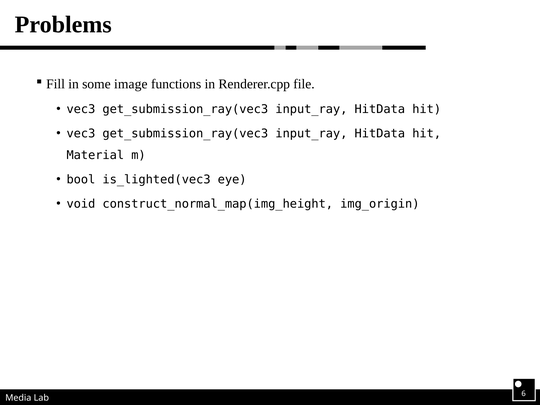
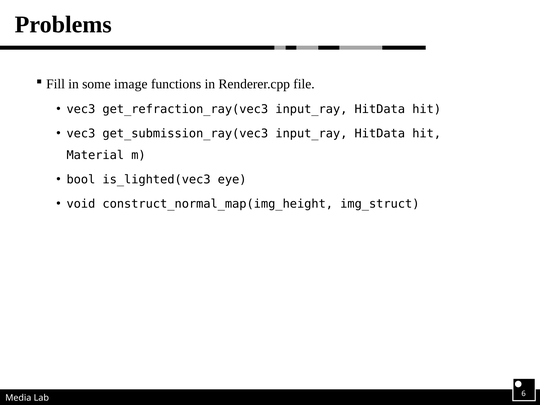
get_submission_ray(vec3 at (185, 109): get_submission_ray(vec3 -> get_refraction_ray(vec3
img_origin: img_origin -> img_struct
